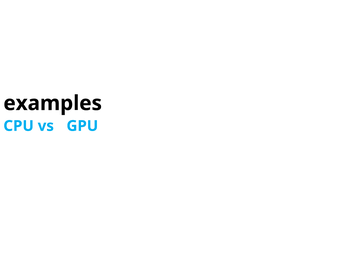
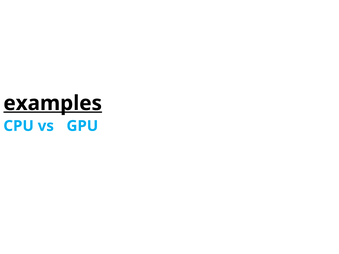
examples underline: none -> present
